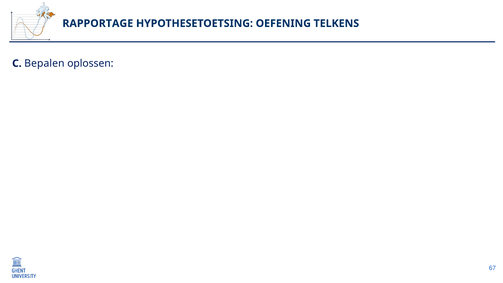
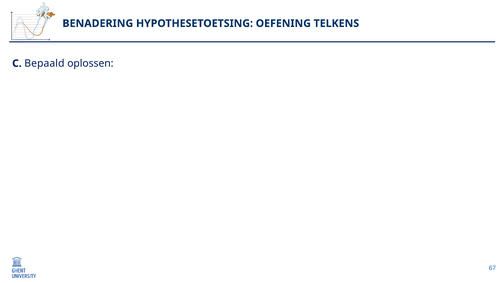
RAPPORTAGE: RAPPORTAGE -> BENADERING
Bepalen: Bepalen -> Bepaald
